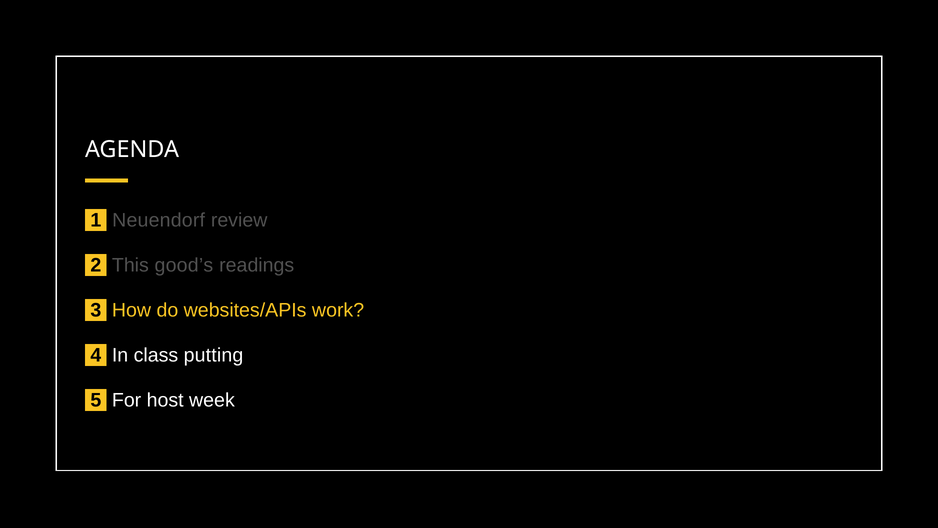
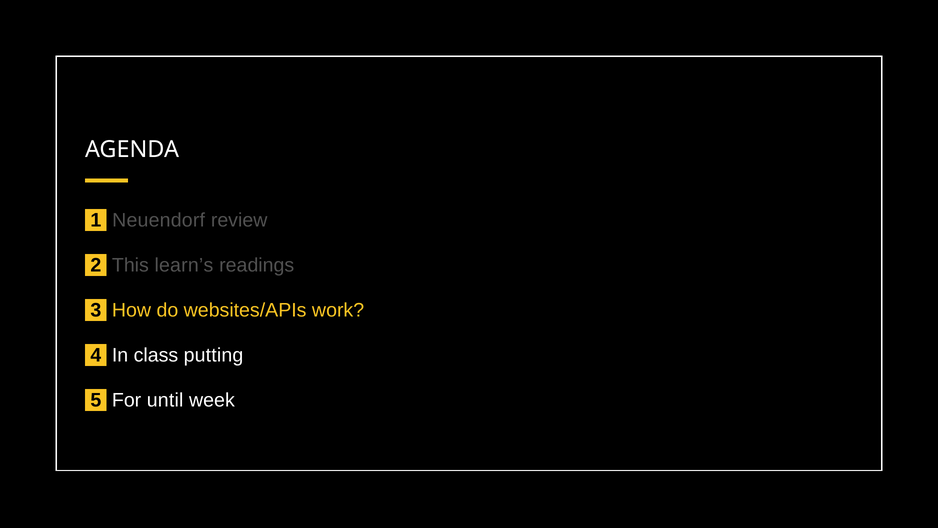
good’s: good’s -> learn’s
host: host -> until
